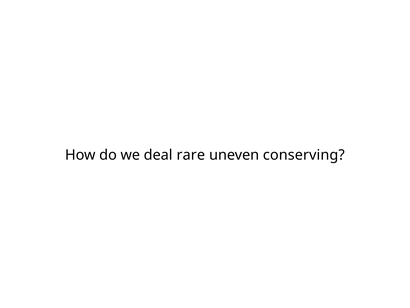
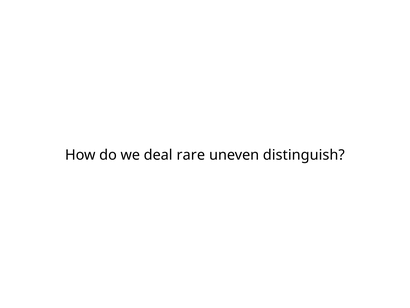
conserving: conserving -> distinguish
